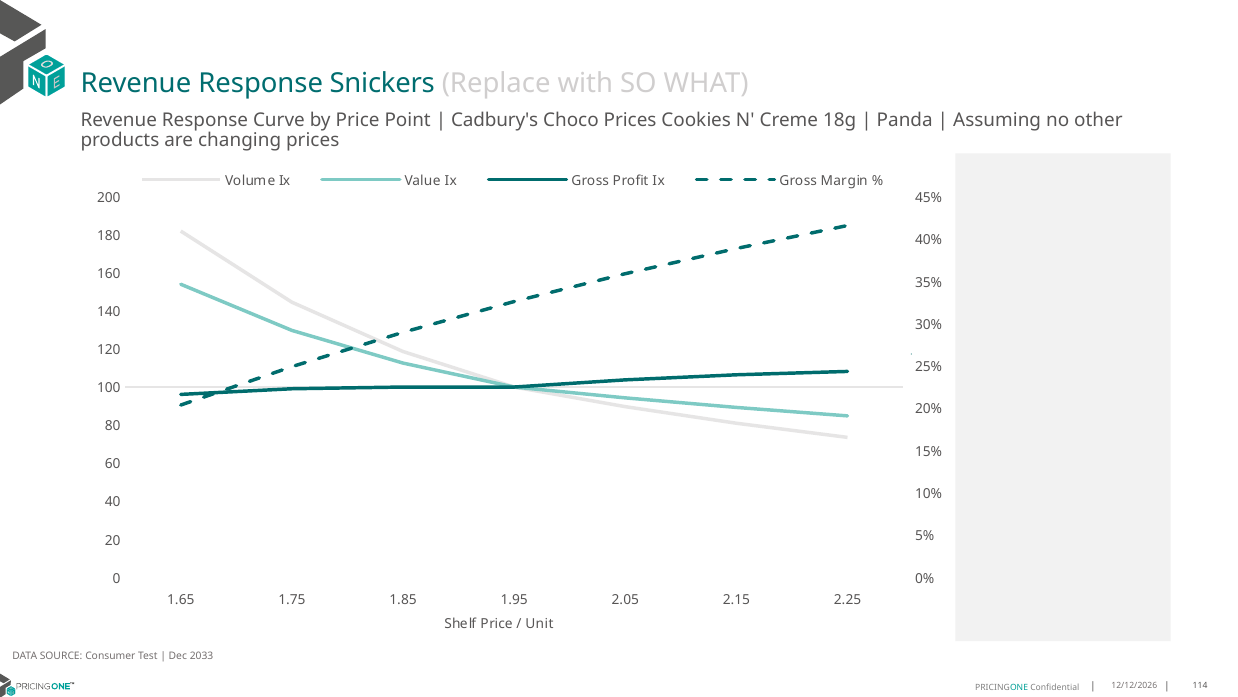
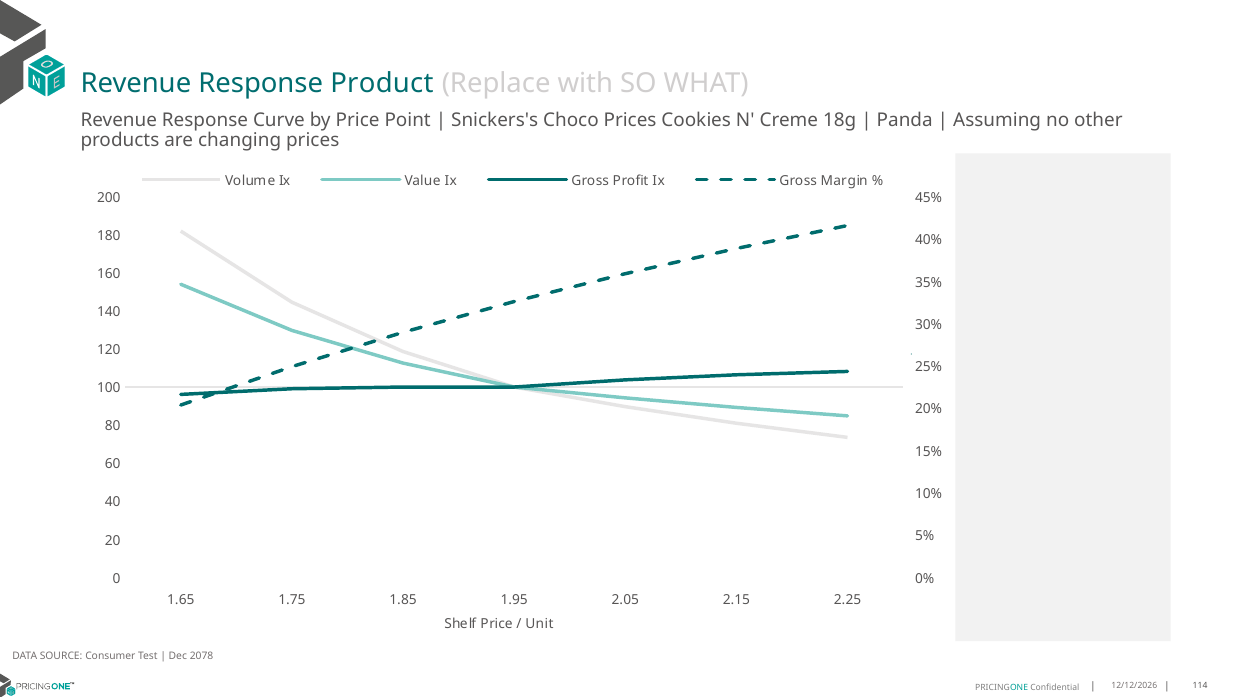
Snickers: Snickers -> Product
Cadbury's: Cadbury's -> Snickers's
2033: 2033 -> 2078
